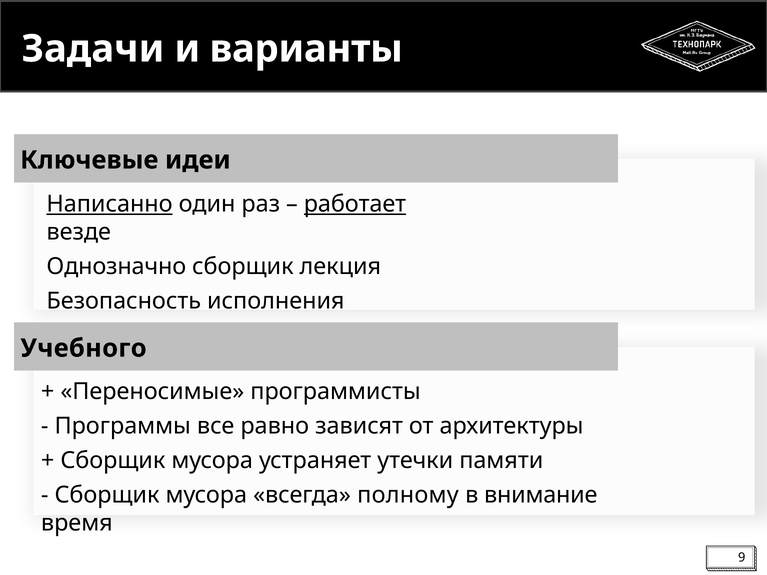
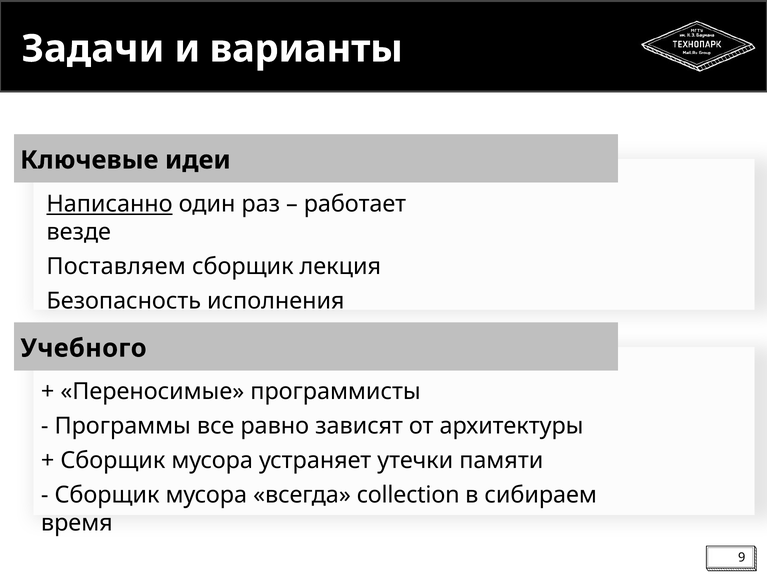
работает underline: present -> none
Однозначно: Однозначно -> Поставляем
полному: полному -> collection
внимание: внимание -> сибираем
